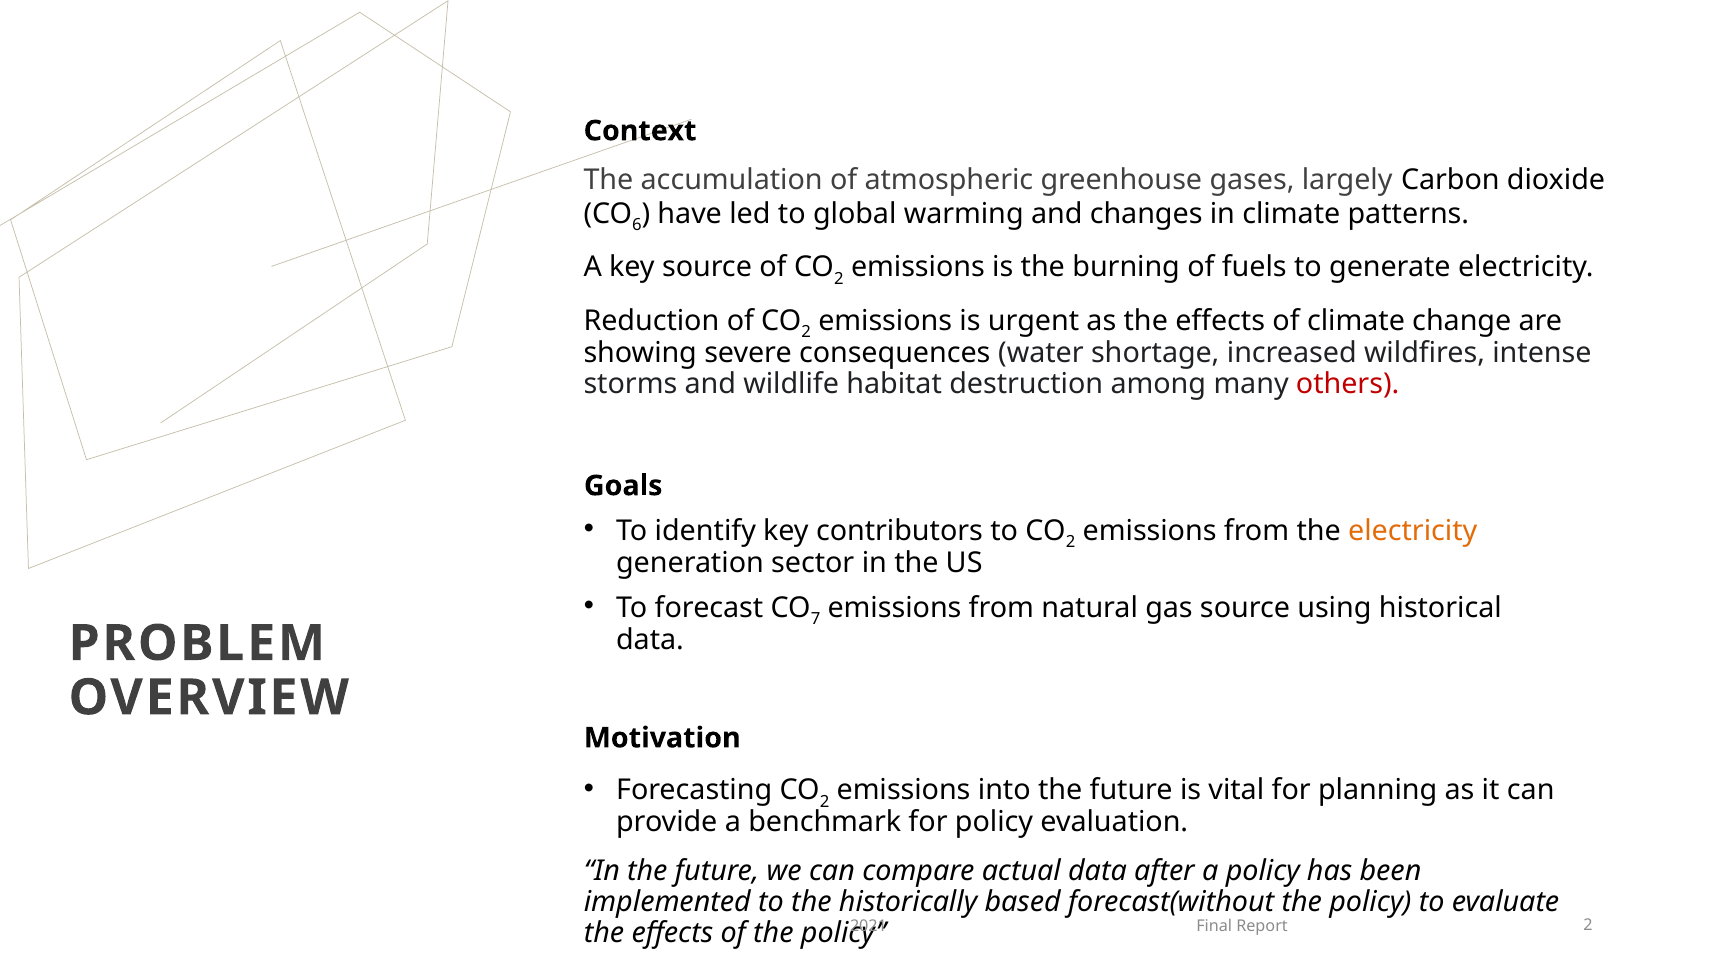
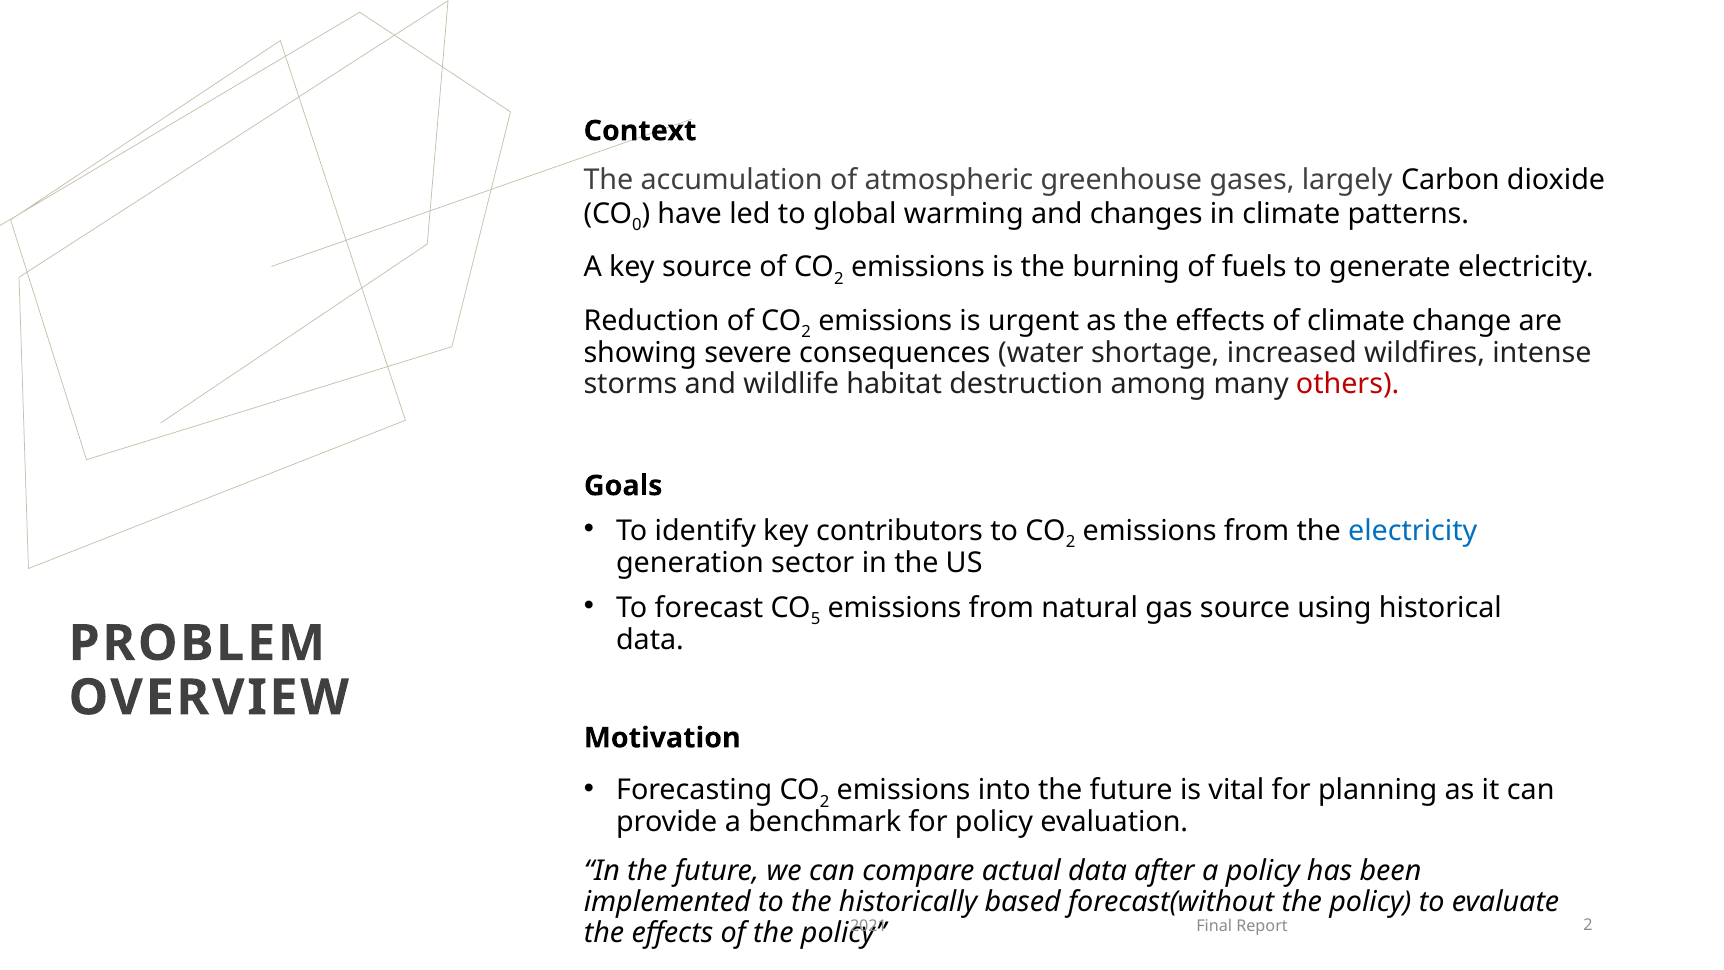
6: 6 -> 0
electricity at (1413, 531) colour: orange -> blue
7: 7 -> 5
